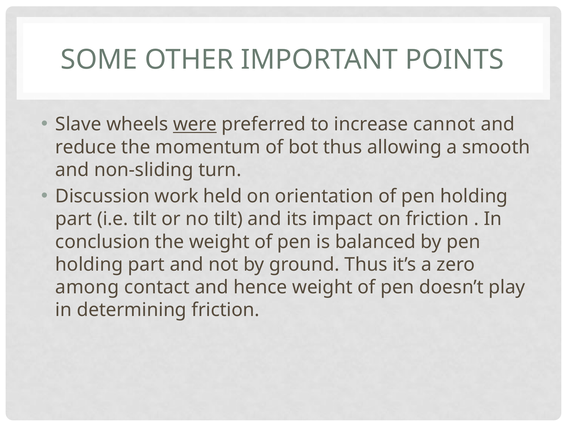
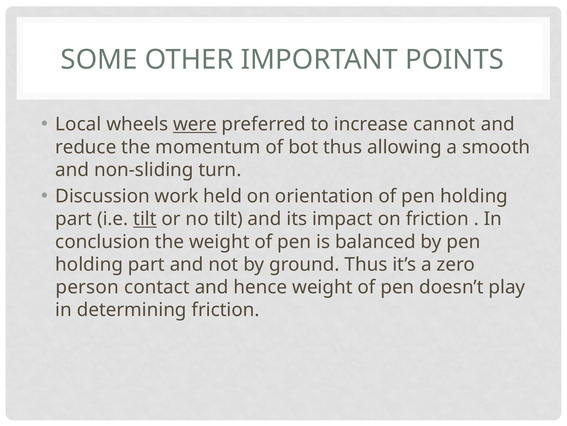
Slave: Slave -> Local
tilt at (145, 219) underline: none -> present
among: among -> person
